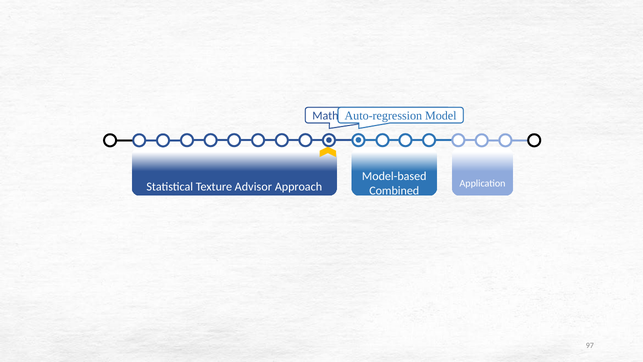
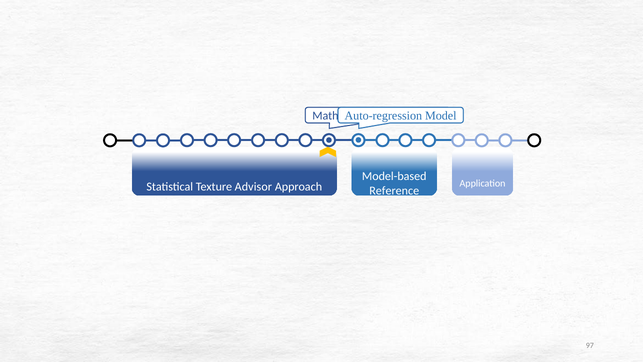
Combined: Combined -> Reference
